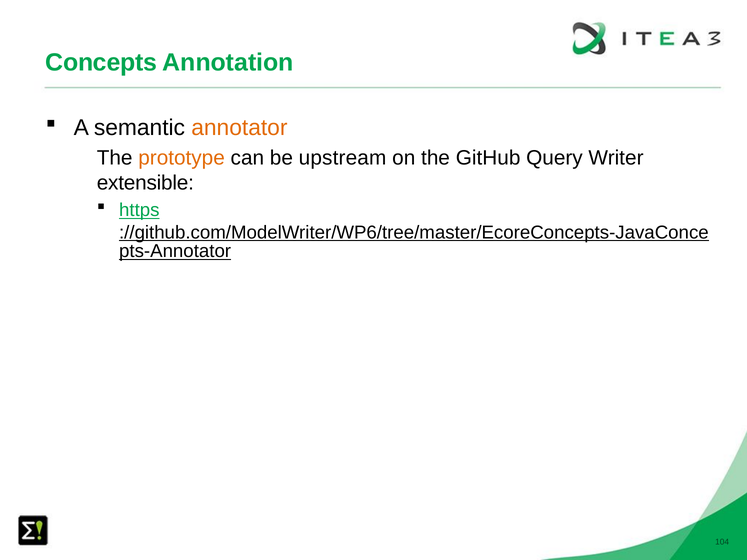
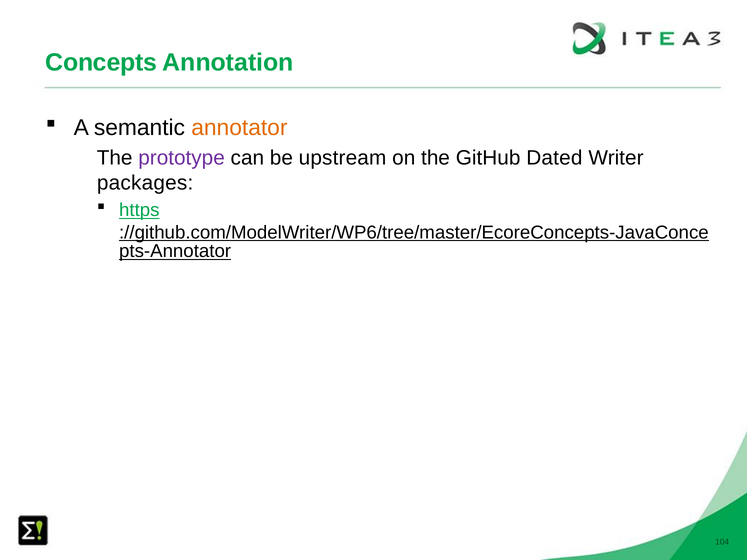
prototype colour: orange -> purple
Query: Query -> Dated
extensible: extensible -> packages
